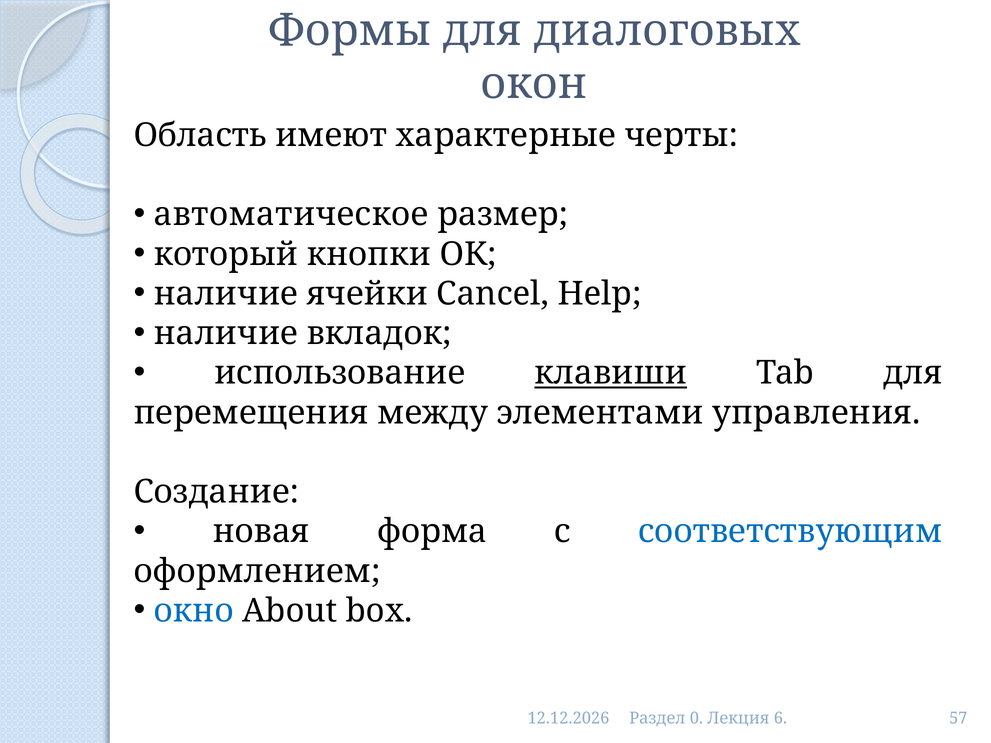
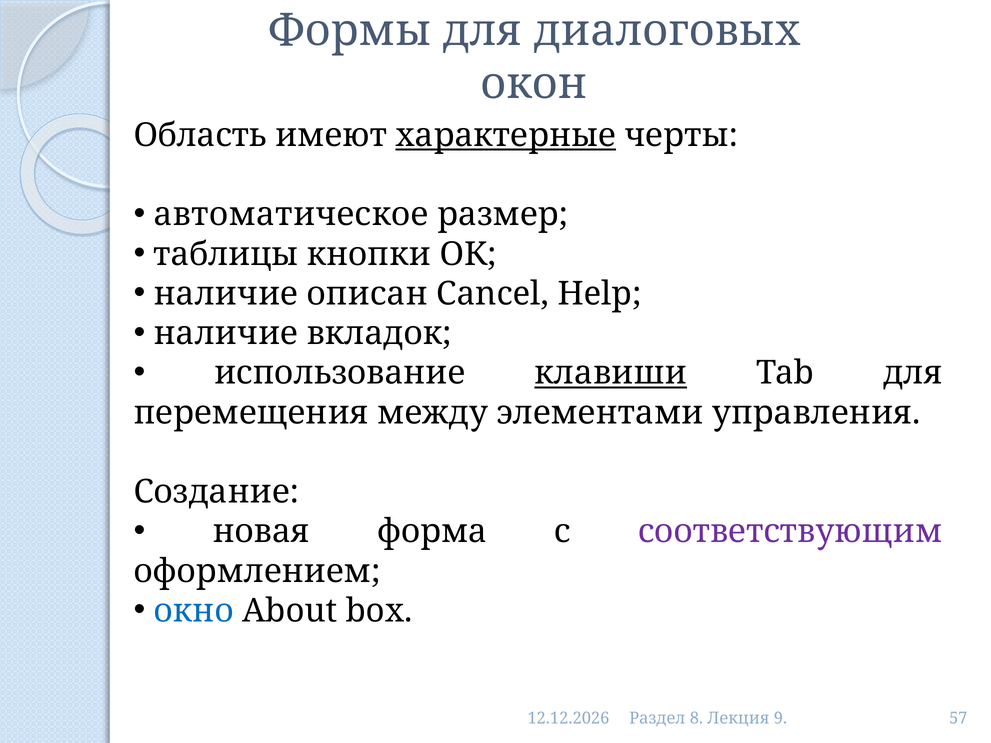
характерные underline: none -> present
который: который -> таблицы
ячейки: ячейки -> описан
соответствующим colour: blue -> purple
0: 0 -> 8
6: 6 -> 9
